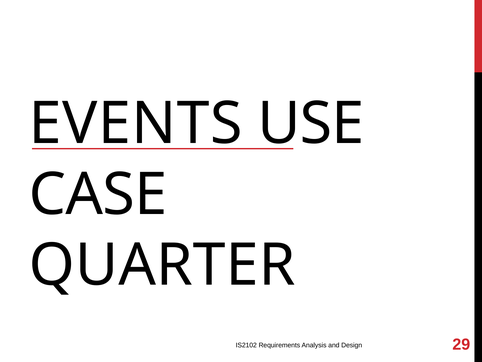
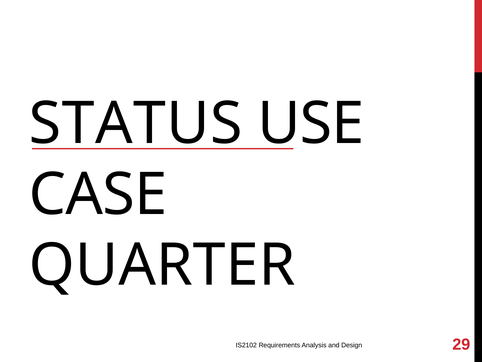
EVENTS: EVENTS -> STATUS
